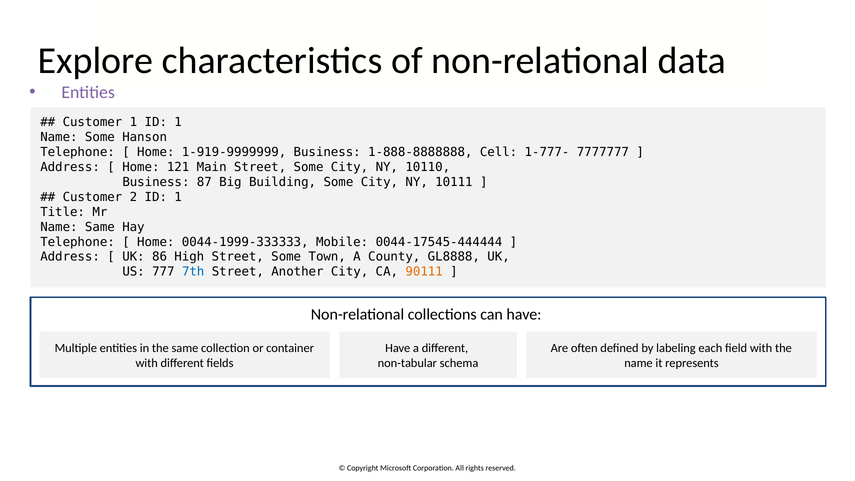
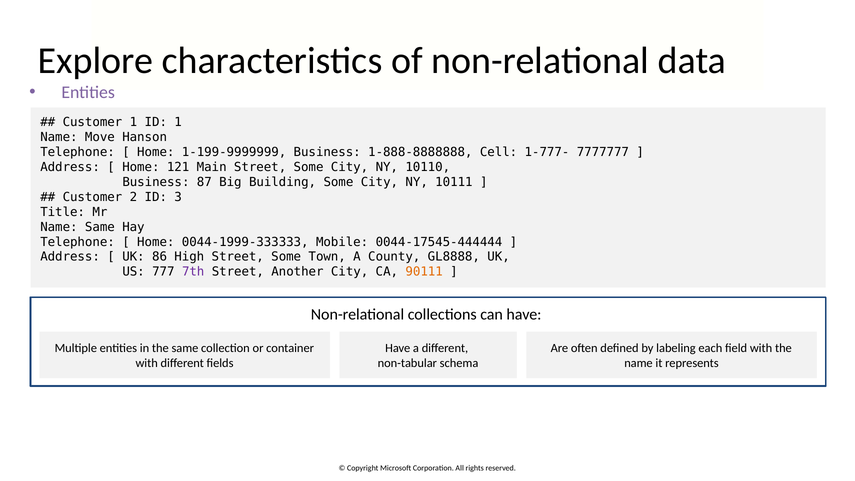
Name Some: Some -> Move
1-919-9999999: 1-919-9999999 -> 1-199-9999999
2 ID 1: 1 -> 3
7th colour: blue -> purple
